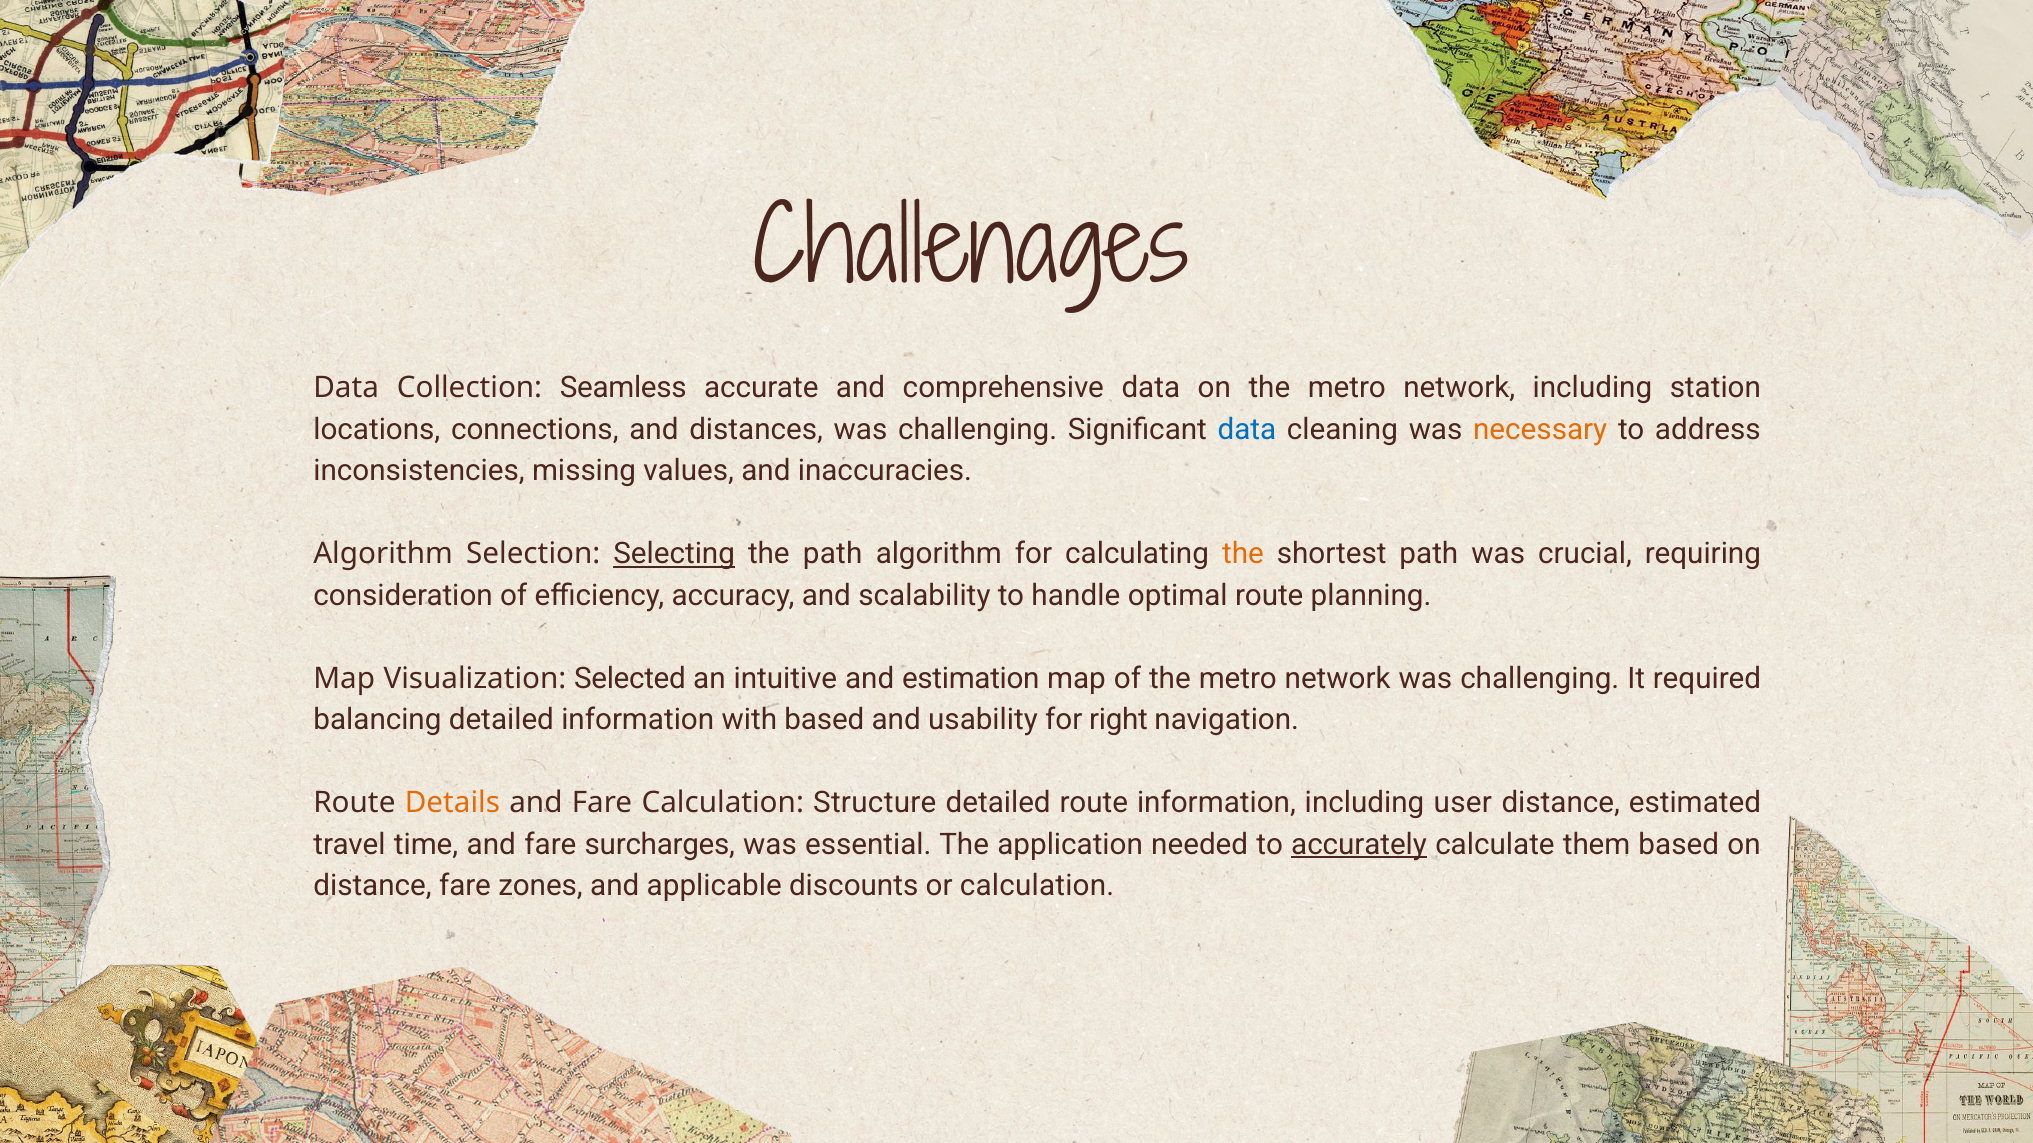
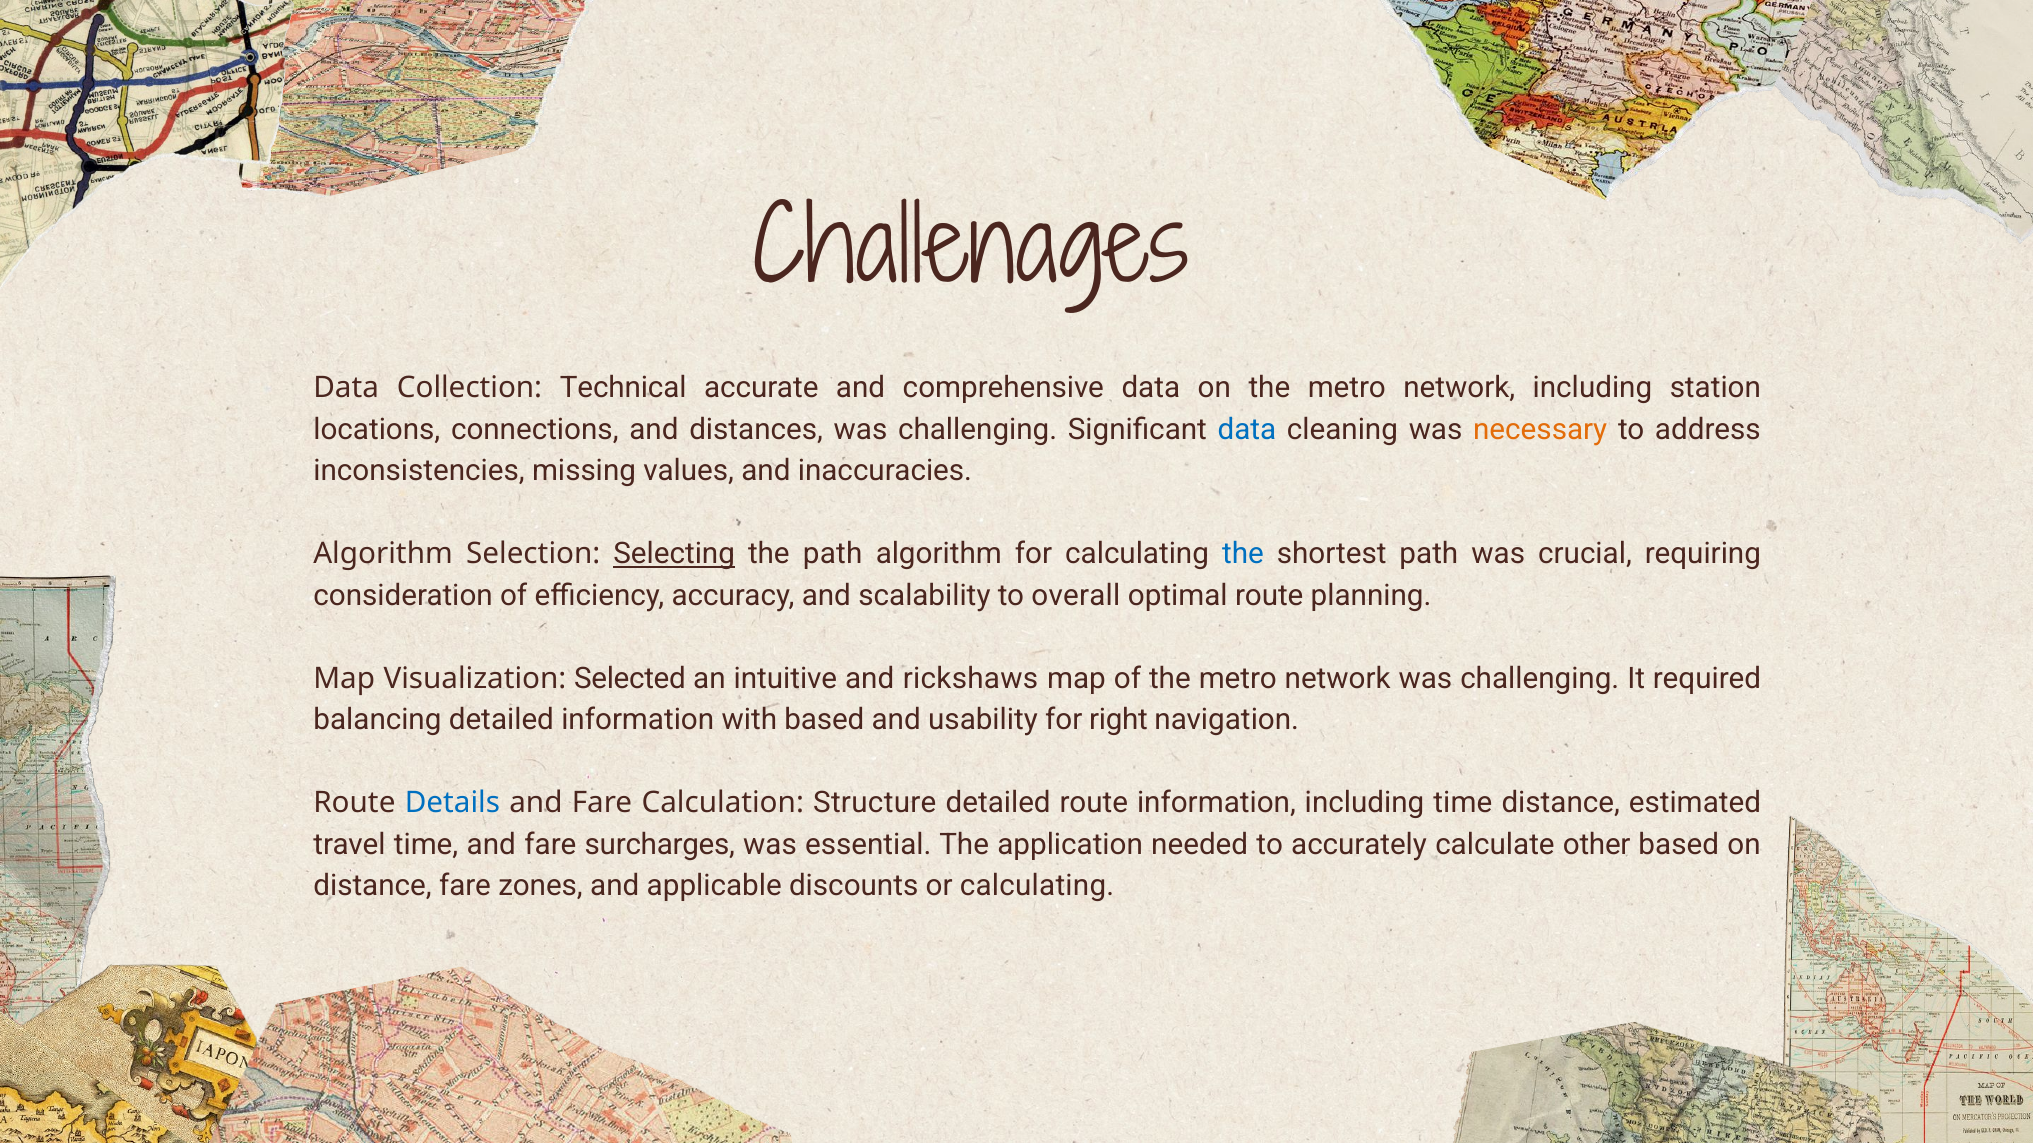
Seamless: Seamless -> Technical
the at (1243, 554) colour: orange -> blue
handle: handle -> overall
estimation: estimation -> rickshaws
Details colour: orange -> blue
including user: user -> time
accurately underline: present -> none
them: them -> other
or calculation: calculation -> calculating
